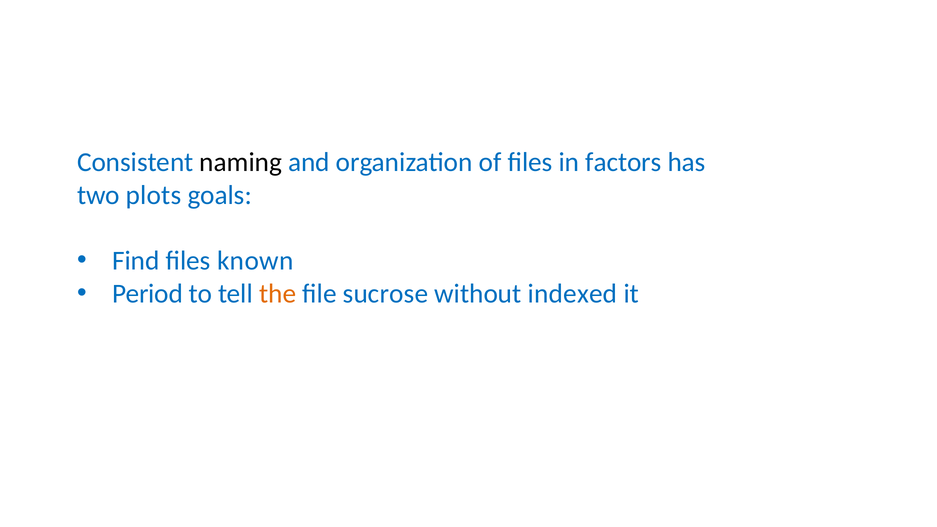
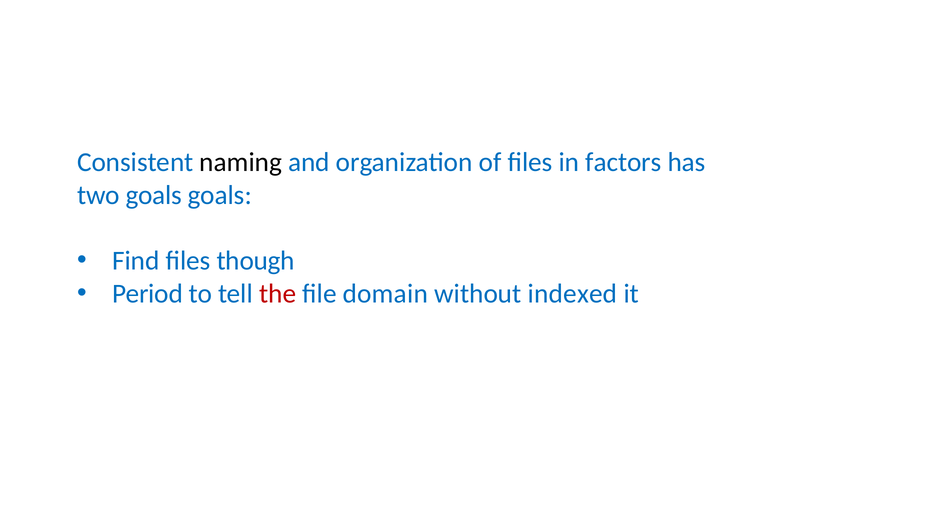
two plots: plots -> goals
known: known -> though
the colour: orange -> red
sucrose: sucrose -> domain
